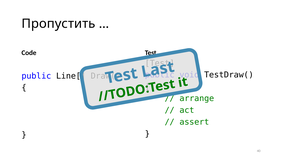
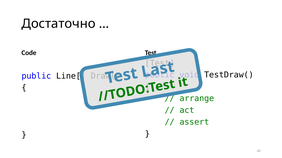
Пропустить: Пропустить -> Достаточно
